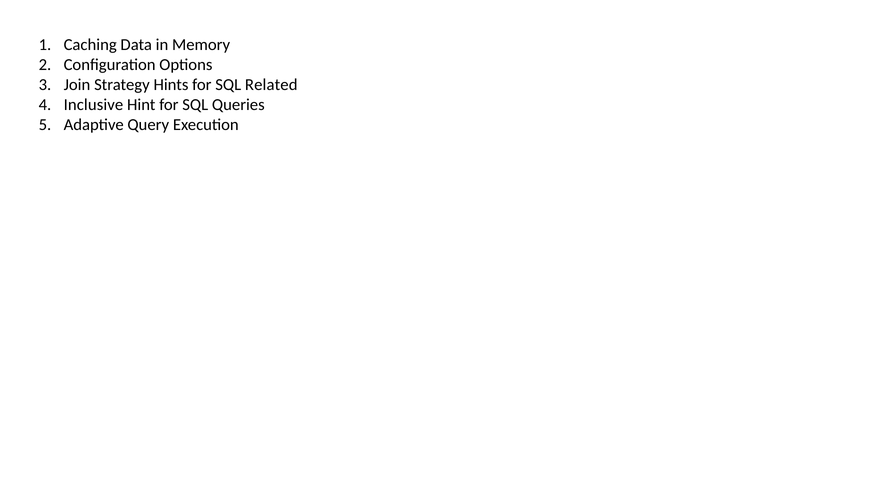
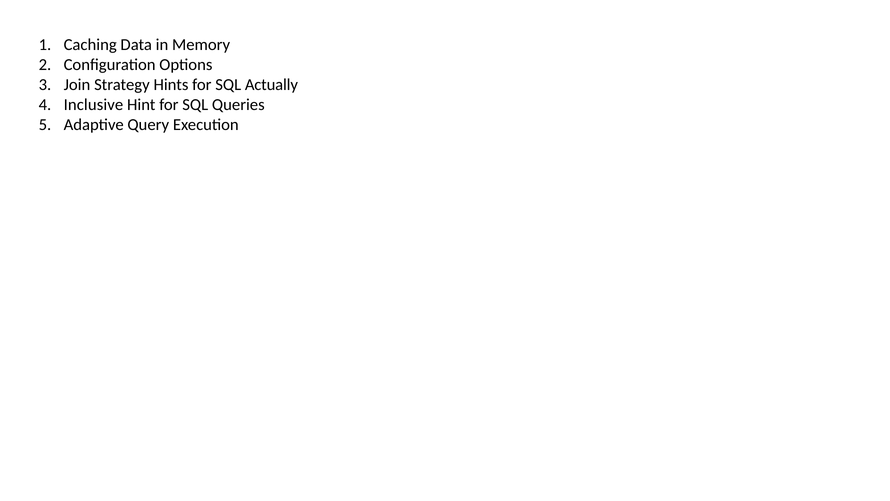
Related: Related -> Actually
